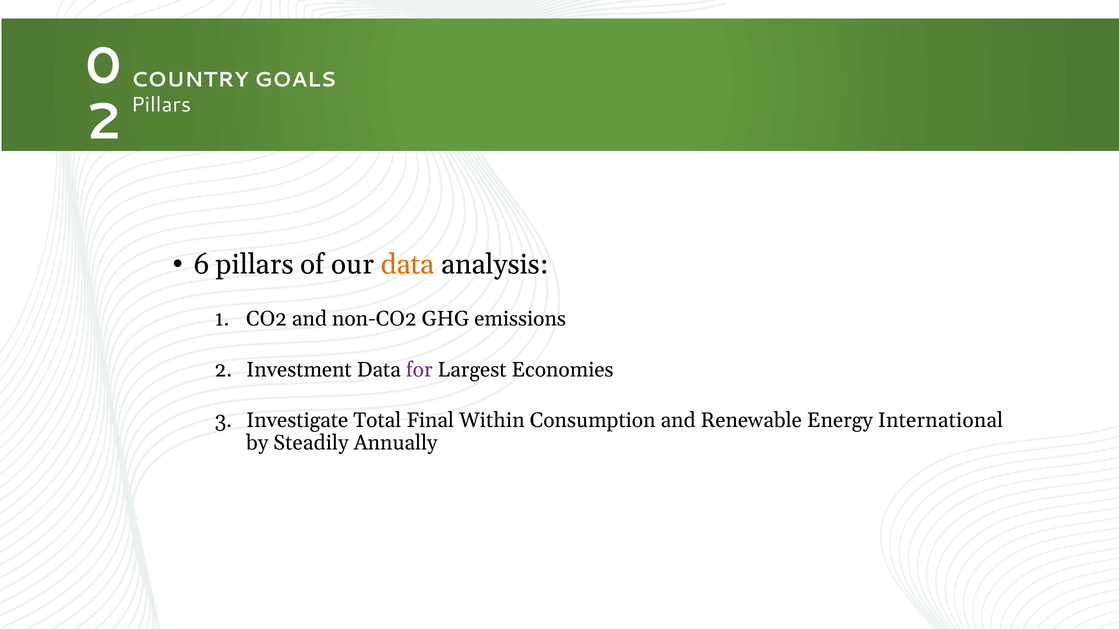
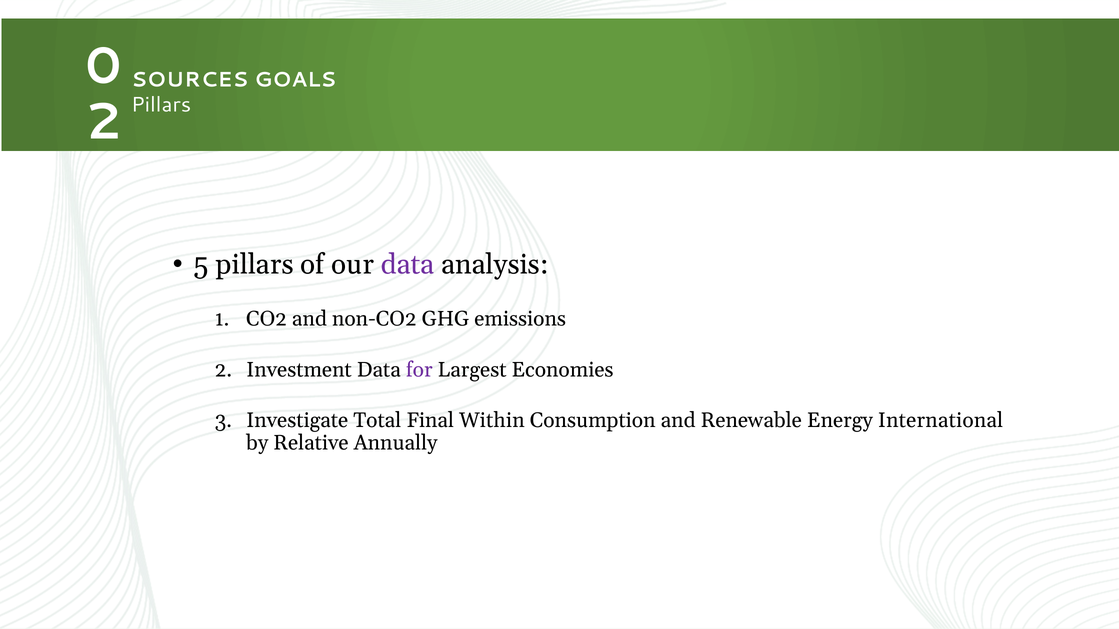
COUNTRY: COUNTRY -> SOURCES
6: 6 -> 5
data at (408, 265) colour: orange -> purple
Steadily: Steadily -> Relative
